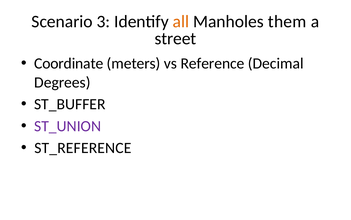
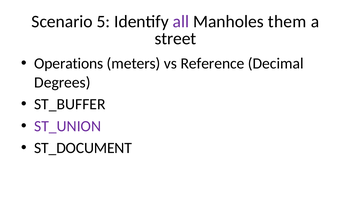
3: 3 -> 5
all colour: orange -> purple
Coordinate: Coordinate -> Operations
ST_REFERENCE: ST_REFERENCE -> ST_DOCUMENT
